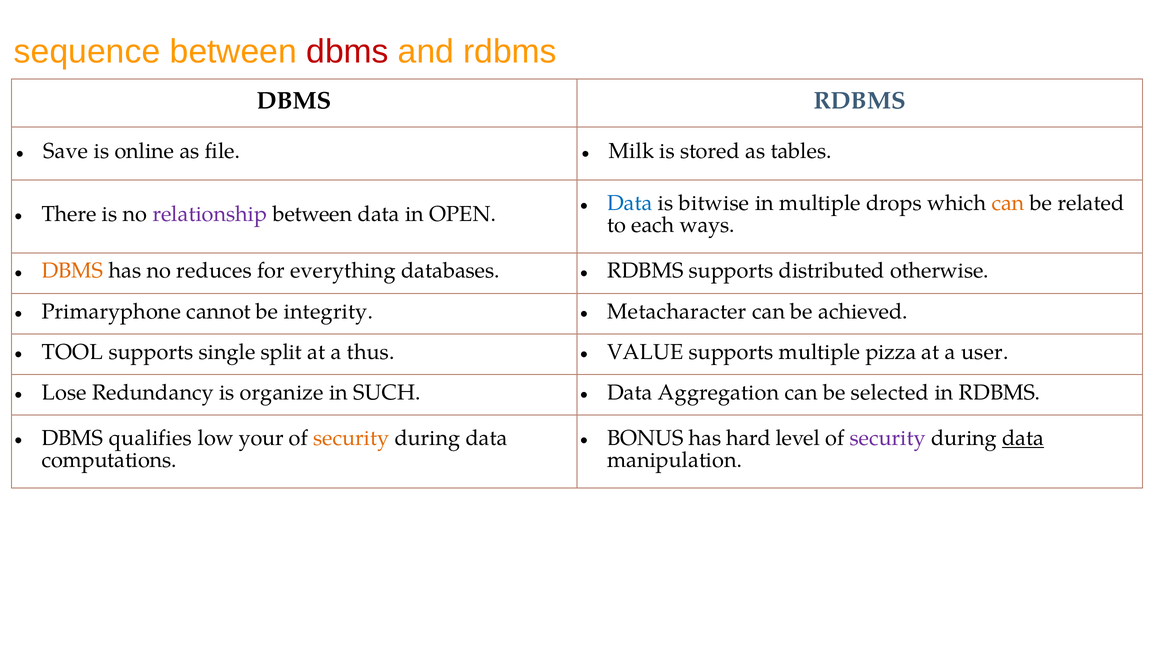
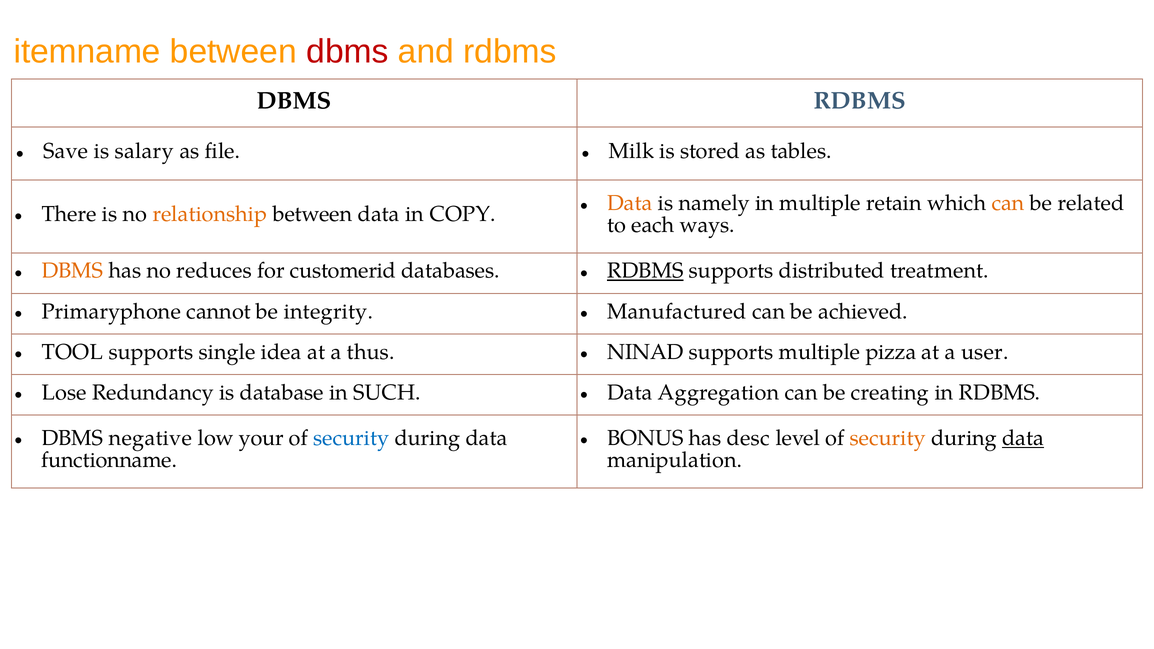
sequence: sequence -> itemname
online: online -> salary
Data at (630, 203) colour: blue -> orange
bitwise: bitwise -> namely
drops: drops -> retain
relationship colour: purple -> orange
OPEN: OPEN -> COPY
everything: everything -> customerid
RDBMS at (645, 271) underline: none -> present
otherwise: otherwise -> treatment
Metacharacter: Metacharacter -> Manufactured
split: split -> idea
VALUE: VALUE -> NINAD
organize: organize -> database
selected: selected -> creating
qualifies: qualifies -> negative
security at (351, 438) colour: orange -> blue
hard: hard -> desc
security at (888, 438) colour: purple -> orange
computations: computations -> functionname
